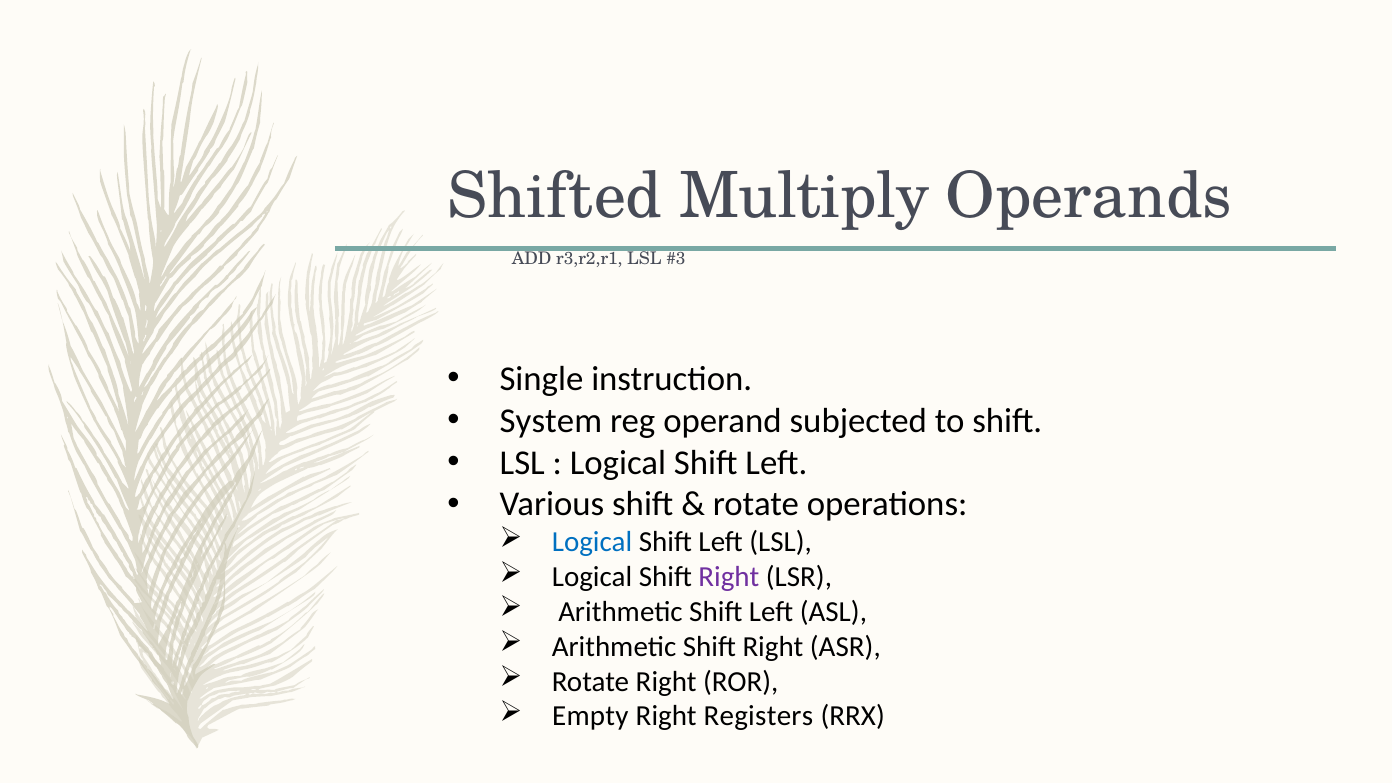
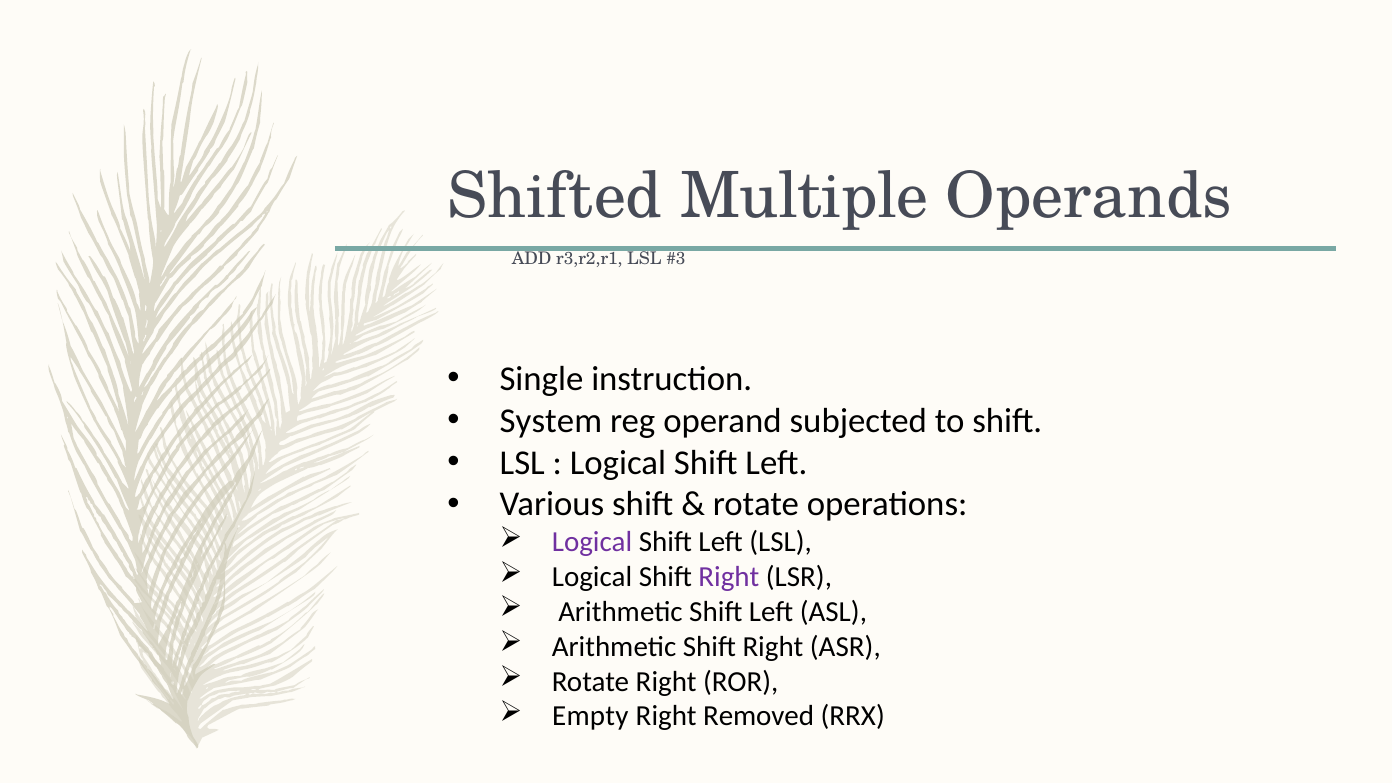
Multiply: Multiply -> Multiple
Logical at (592, 542) colour: blue -> purple
Registers: Registers -> Removed
